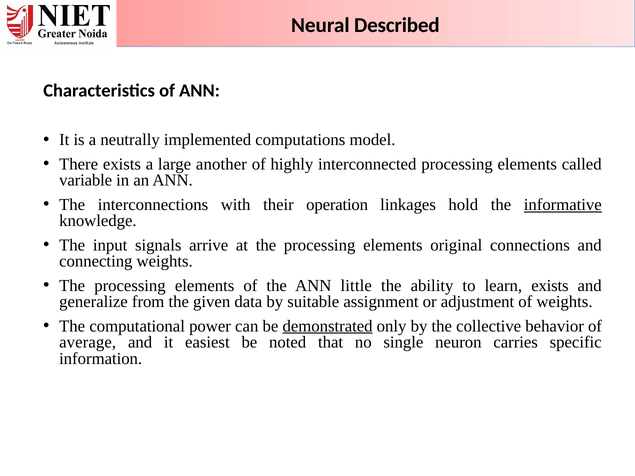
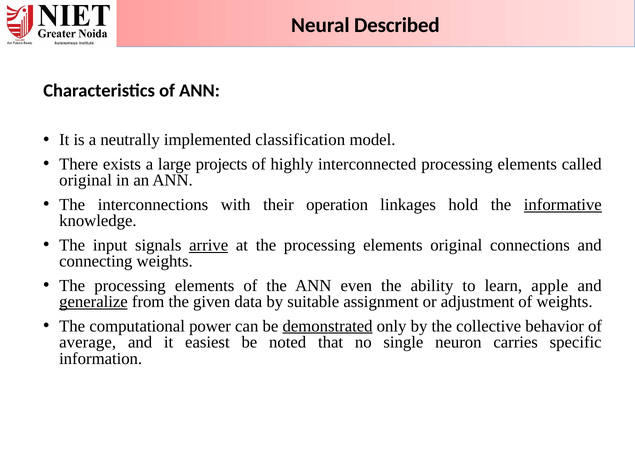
computations: computations -> classification
another: another -> projects
variable at (86, 181): variable -> original
arrive underline: none -> present
little: little -> even
learn exists: exists -> apple
generalize underline: none -> present
